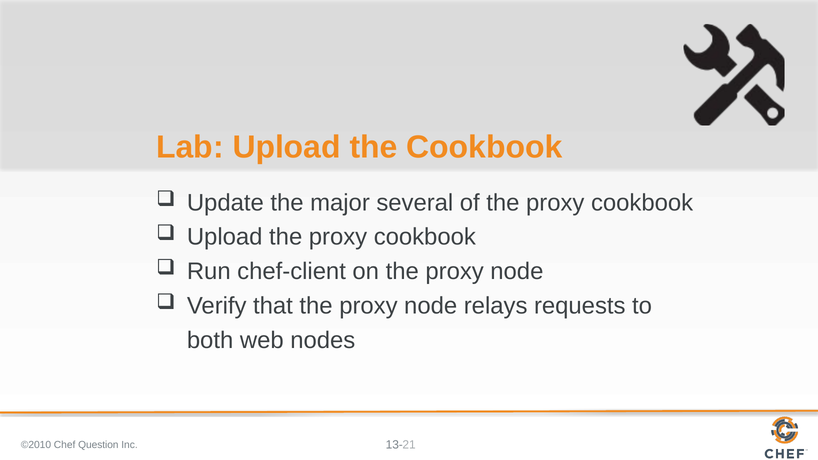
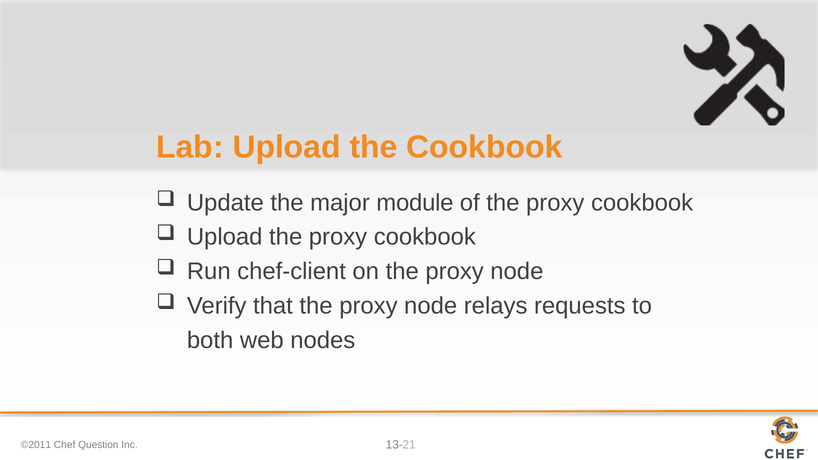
several: several -> module
©2010: ©2010 -> ©2011
